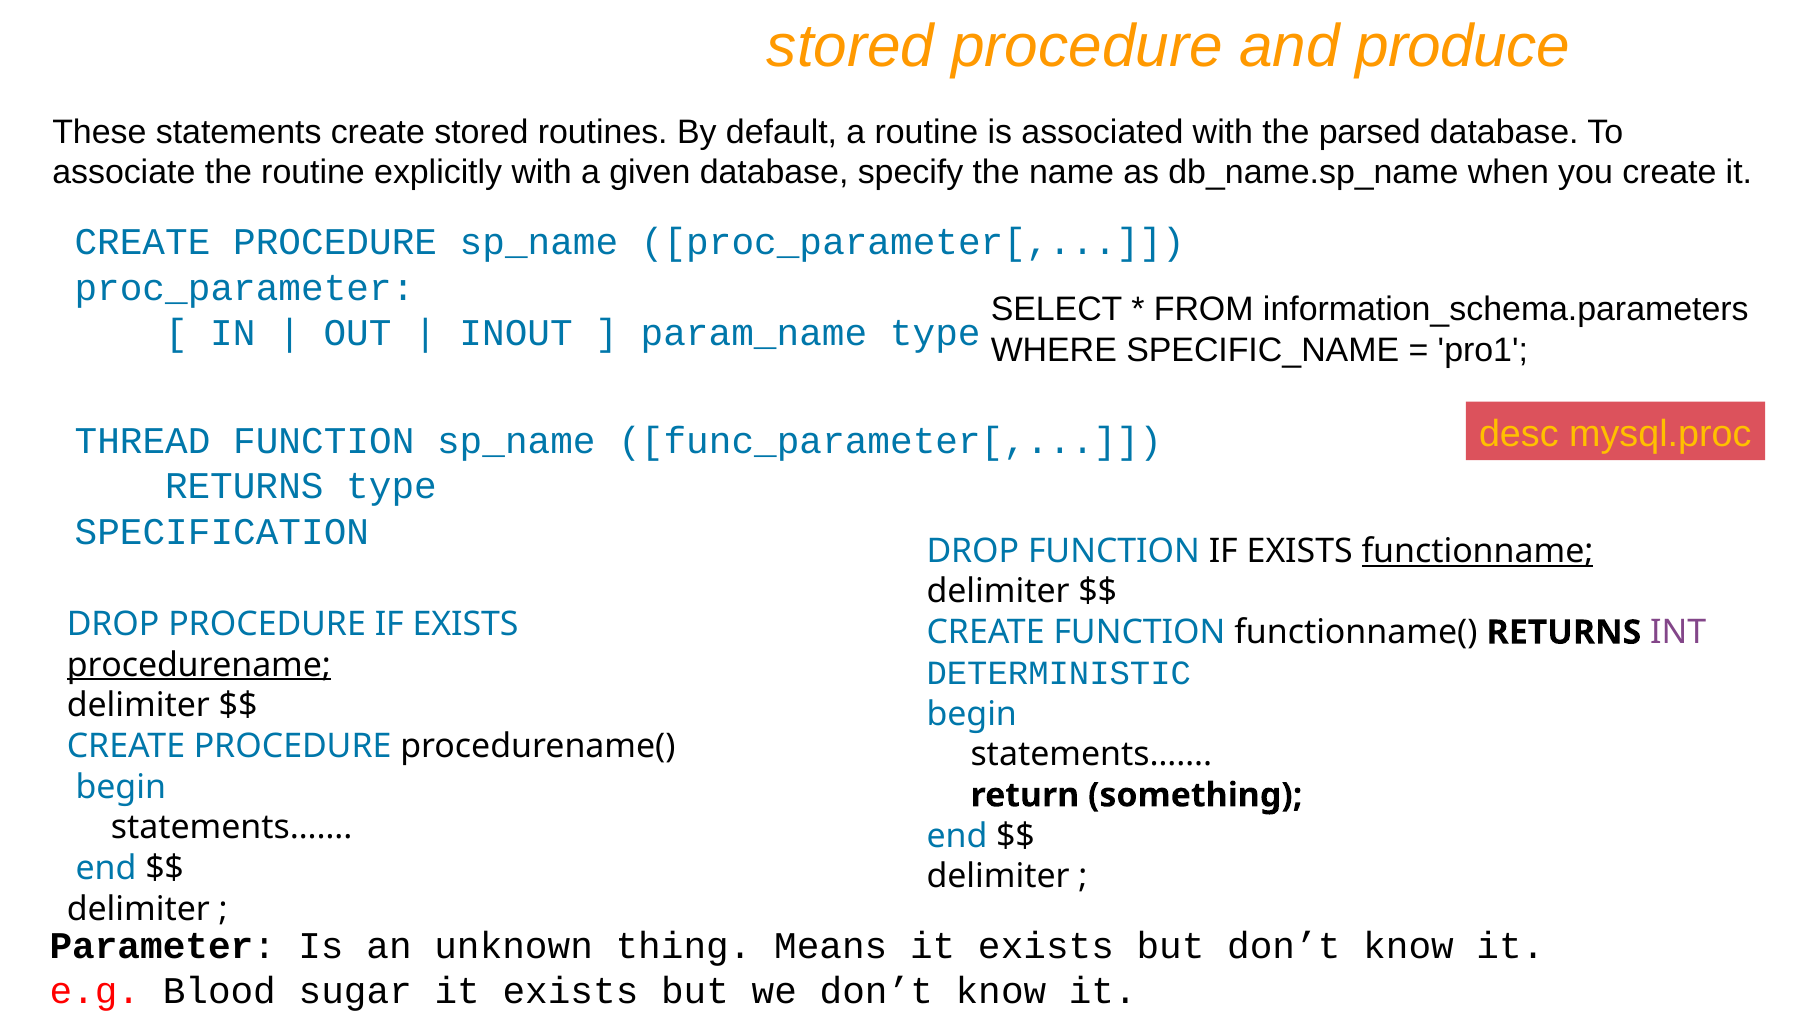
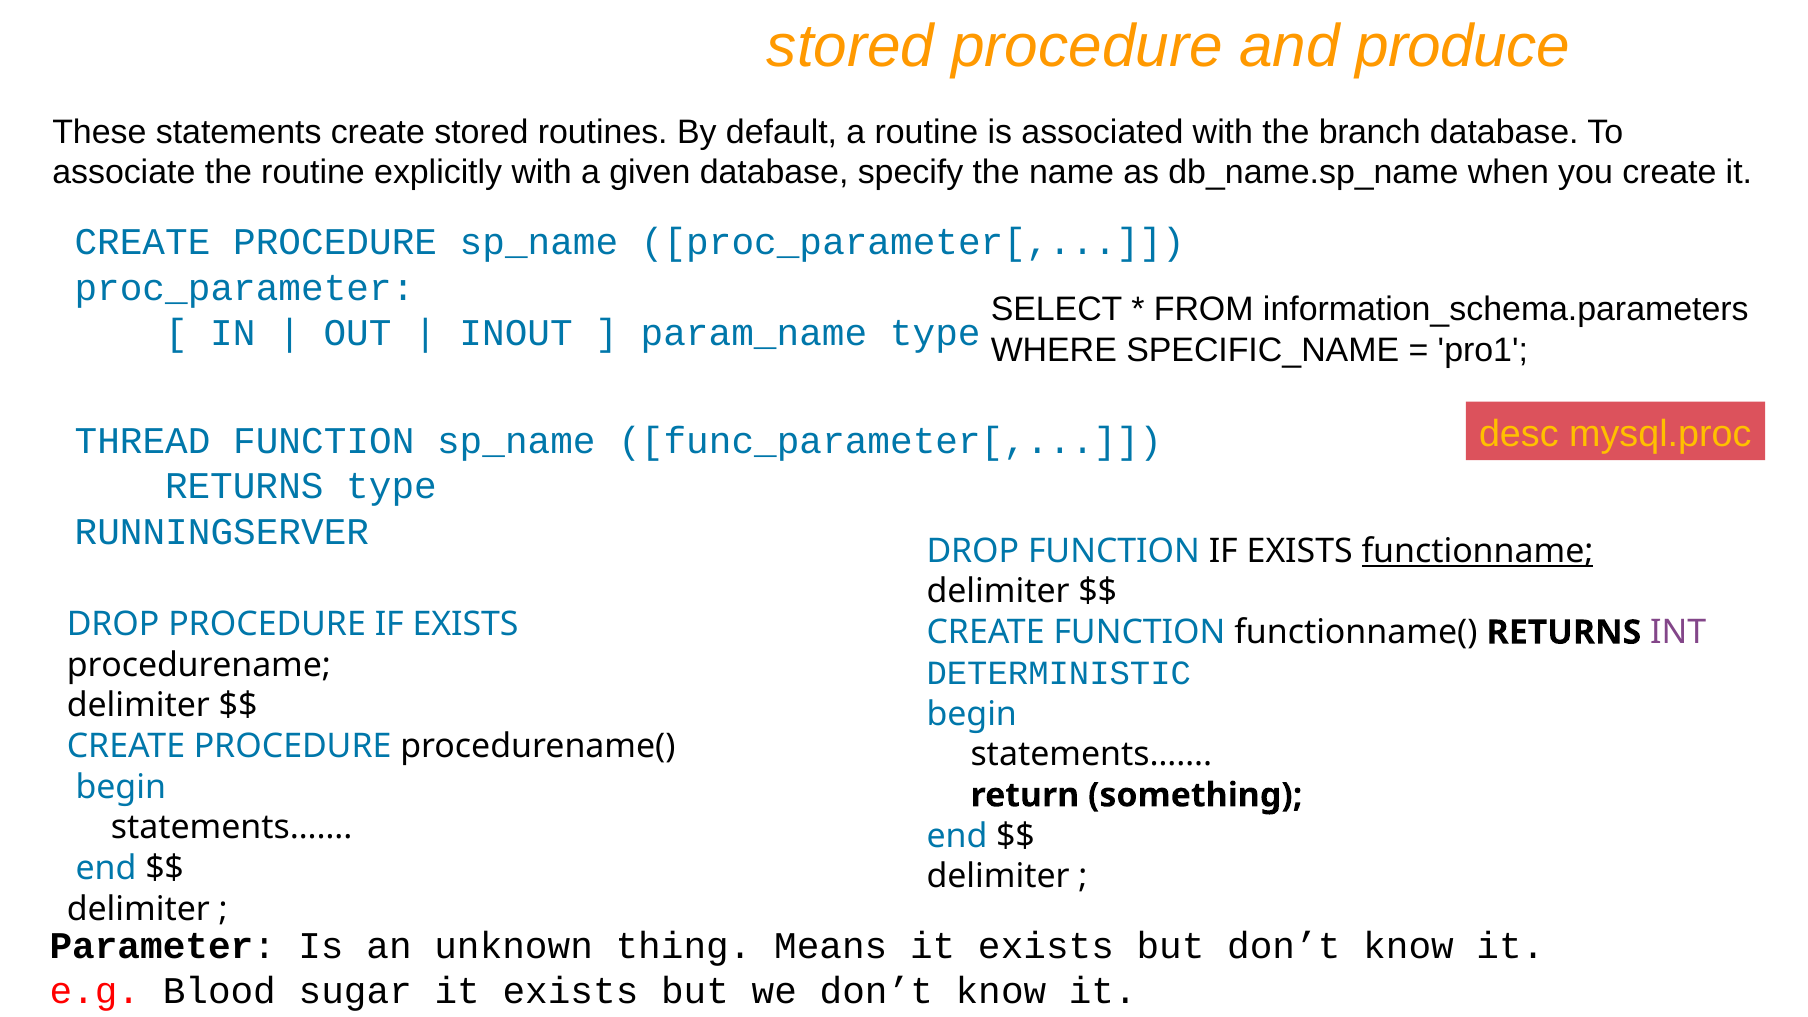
parsed: parsed -> branch
SPECIFICATION: SPECIFICATION -> RUNNINGSERVER
procedurename underline: present -> none
